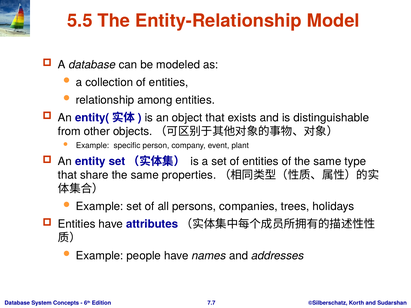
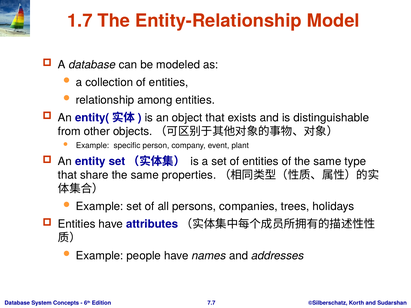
5.5: 5.5 -> 1.7
